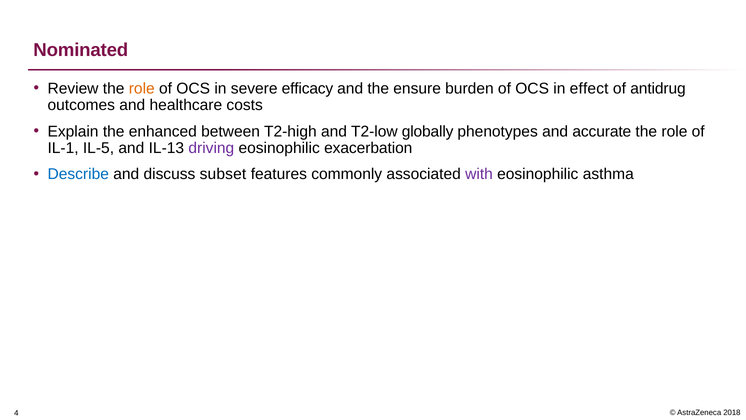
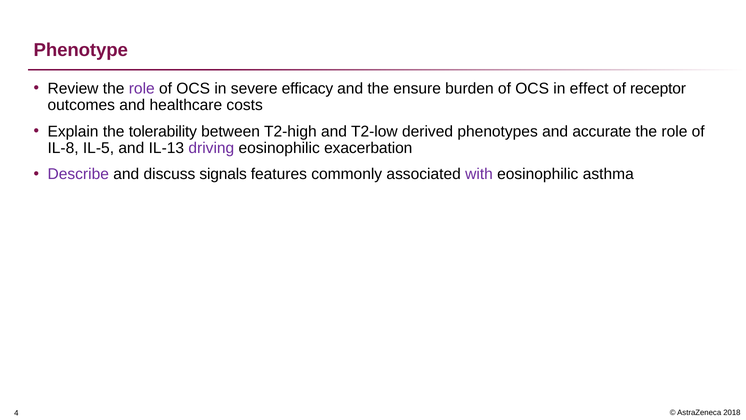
Nominated: Nominated -> Phenotype
role at (142, 88) colour: orange -> purple
antidrug: antidrug -> receptor
enhanced: enhanced -> tolerability
globally: globally -> derived
IL-1: IL-1 -> IL-8
Describe colour: blue -> purple
subset: subset -> signals
